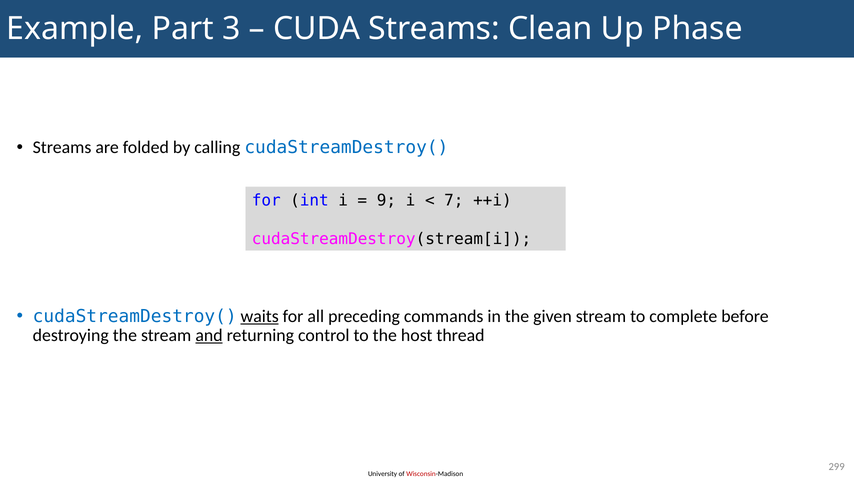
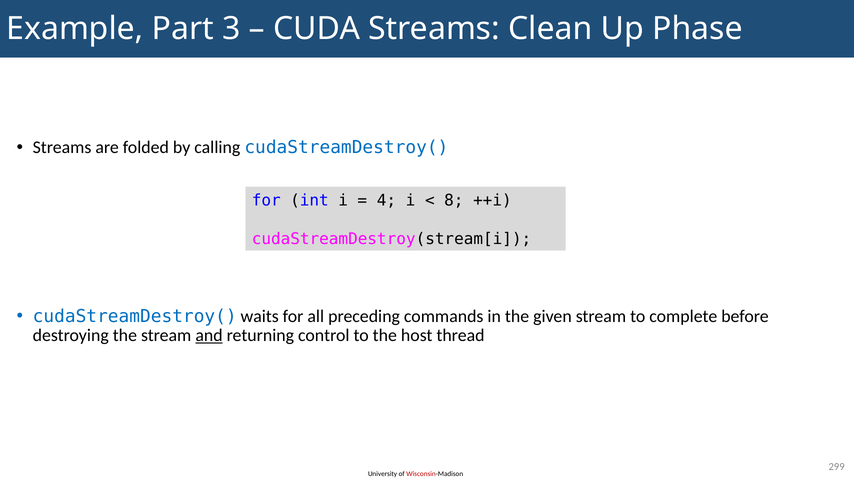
9: 9 -> 4
7: 7 -> 8
waits underline: present -> none
